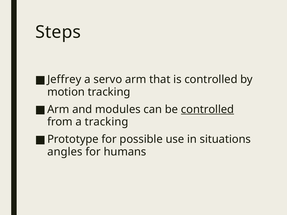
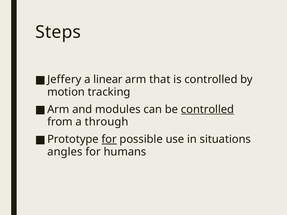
Jeffrey: Jeffrey -> Jeffery
servo: servo -> linear
a tracking: tracking -> through
for at (109, 139) underline: none -> present
